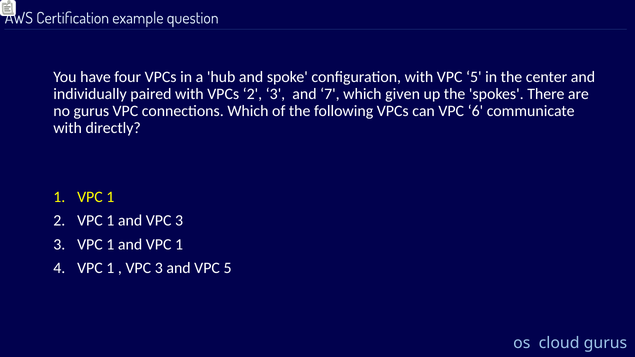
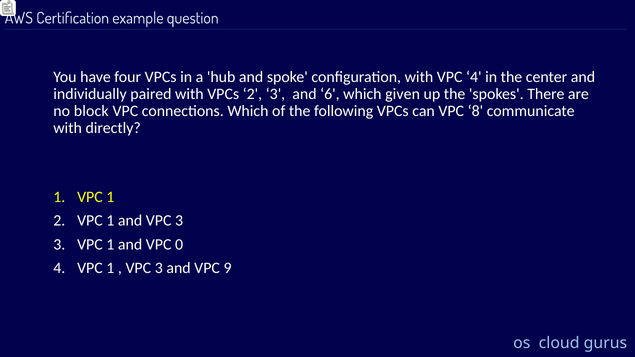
with VPC 5: 5 -> 4
7: 7 -> 6
no gurus: gurus -> block
6: 6 -> 8
and VPC 1: 1 -> 0
and VPC 5: 5 -> 9
